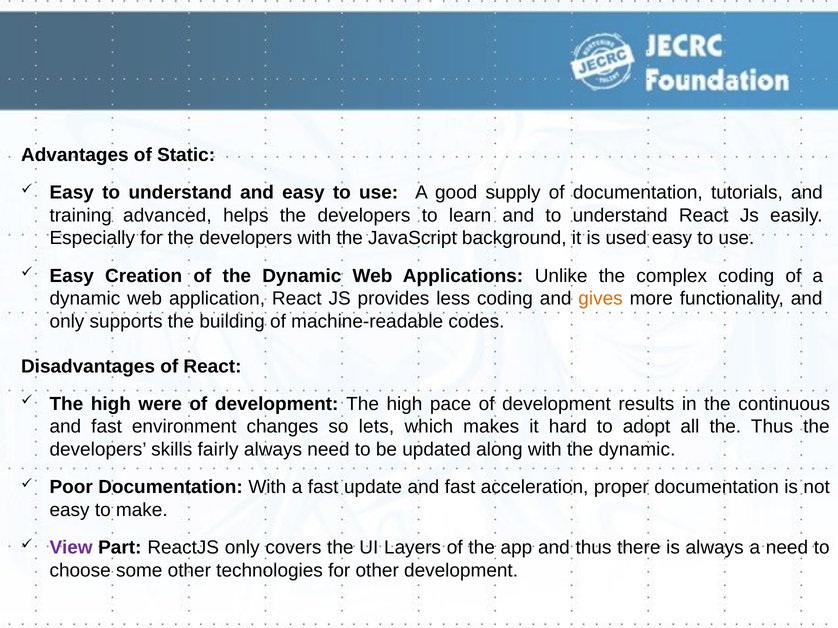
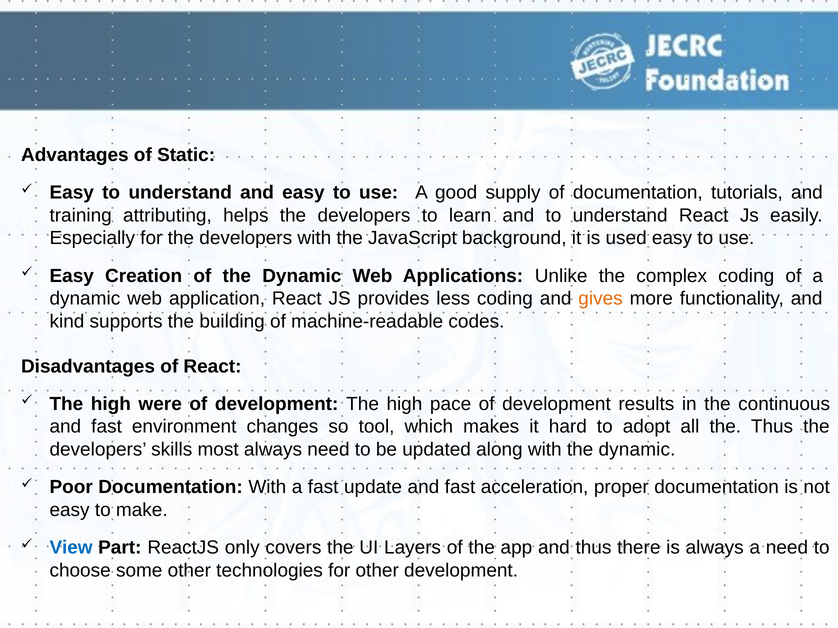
advanced: advanced -> attributing
only at (67, 322): only -> kind
lets: lets -> tool
fairly: fairly -> most
View colour: purple -> blue
